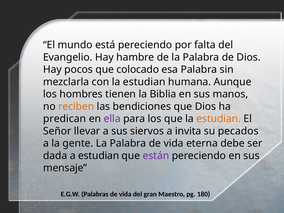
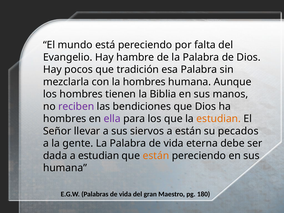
colocado: colocado -> tradición
con la estudian: estudian -> hombres
reciben colour: orange -> purple
predican at (65, 119): predican -> hombres
a invita: invita -> están
están at (156, 156) colour: purple -> orange
mensaje at (65, 168): mensaje -> humana
